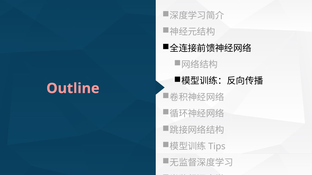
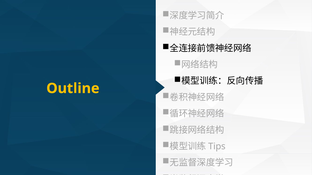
Outline colour: pink -> yellow
